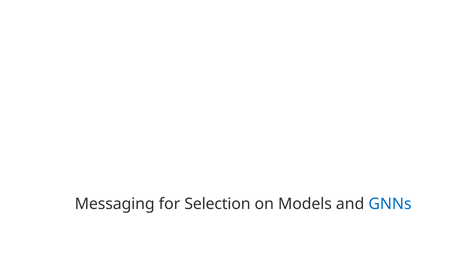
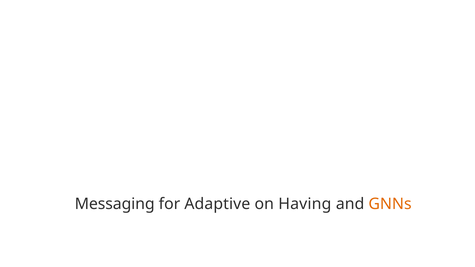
Selection: Selection -> Adaptive
Models: Models -> Having
GNNs colour: blue -> orange
